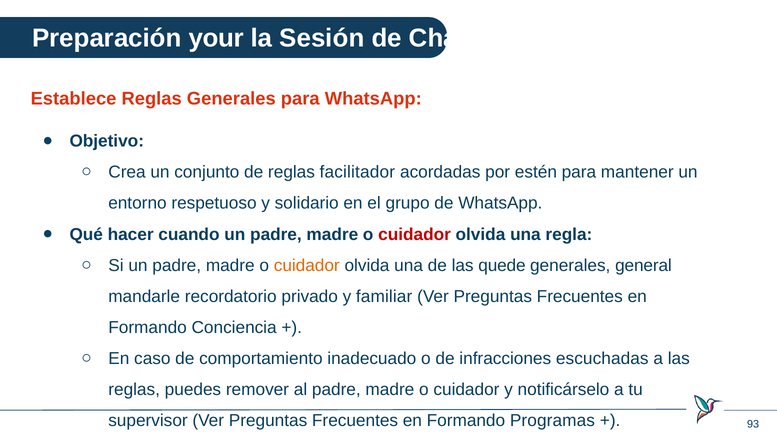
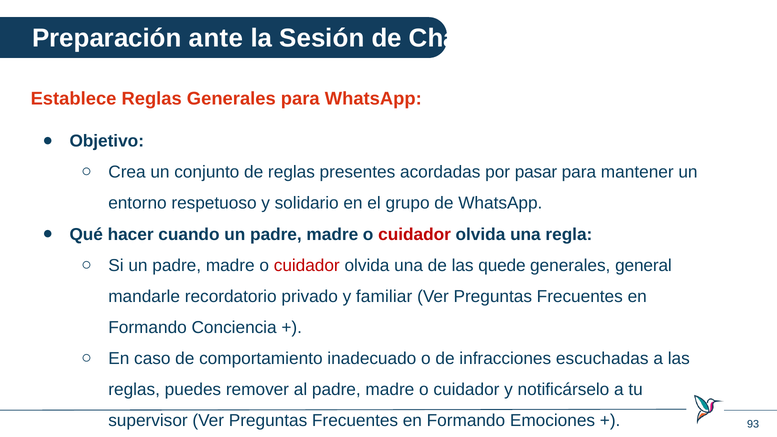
your: your -> ante
facilitador: facilitador -> presentes
estén: estén -> pasar
cuidador at (307, 265) colour: orange -> red
Programas: Programas -> Emociones
